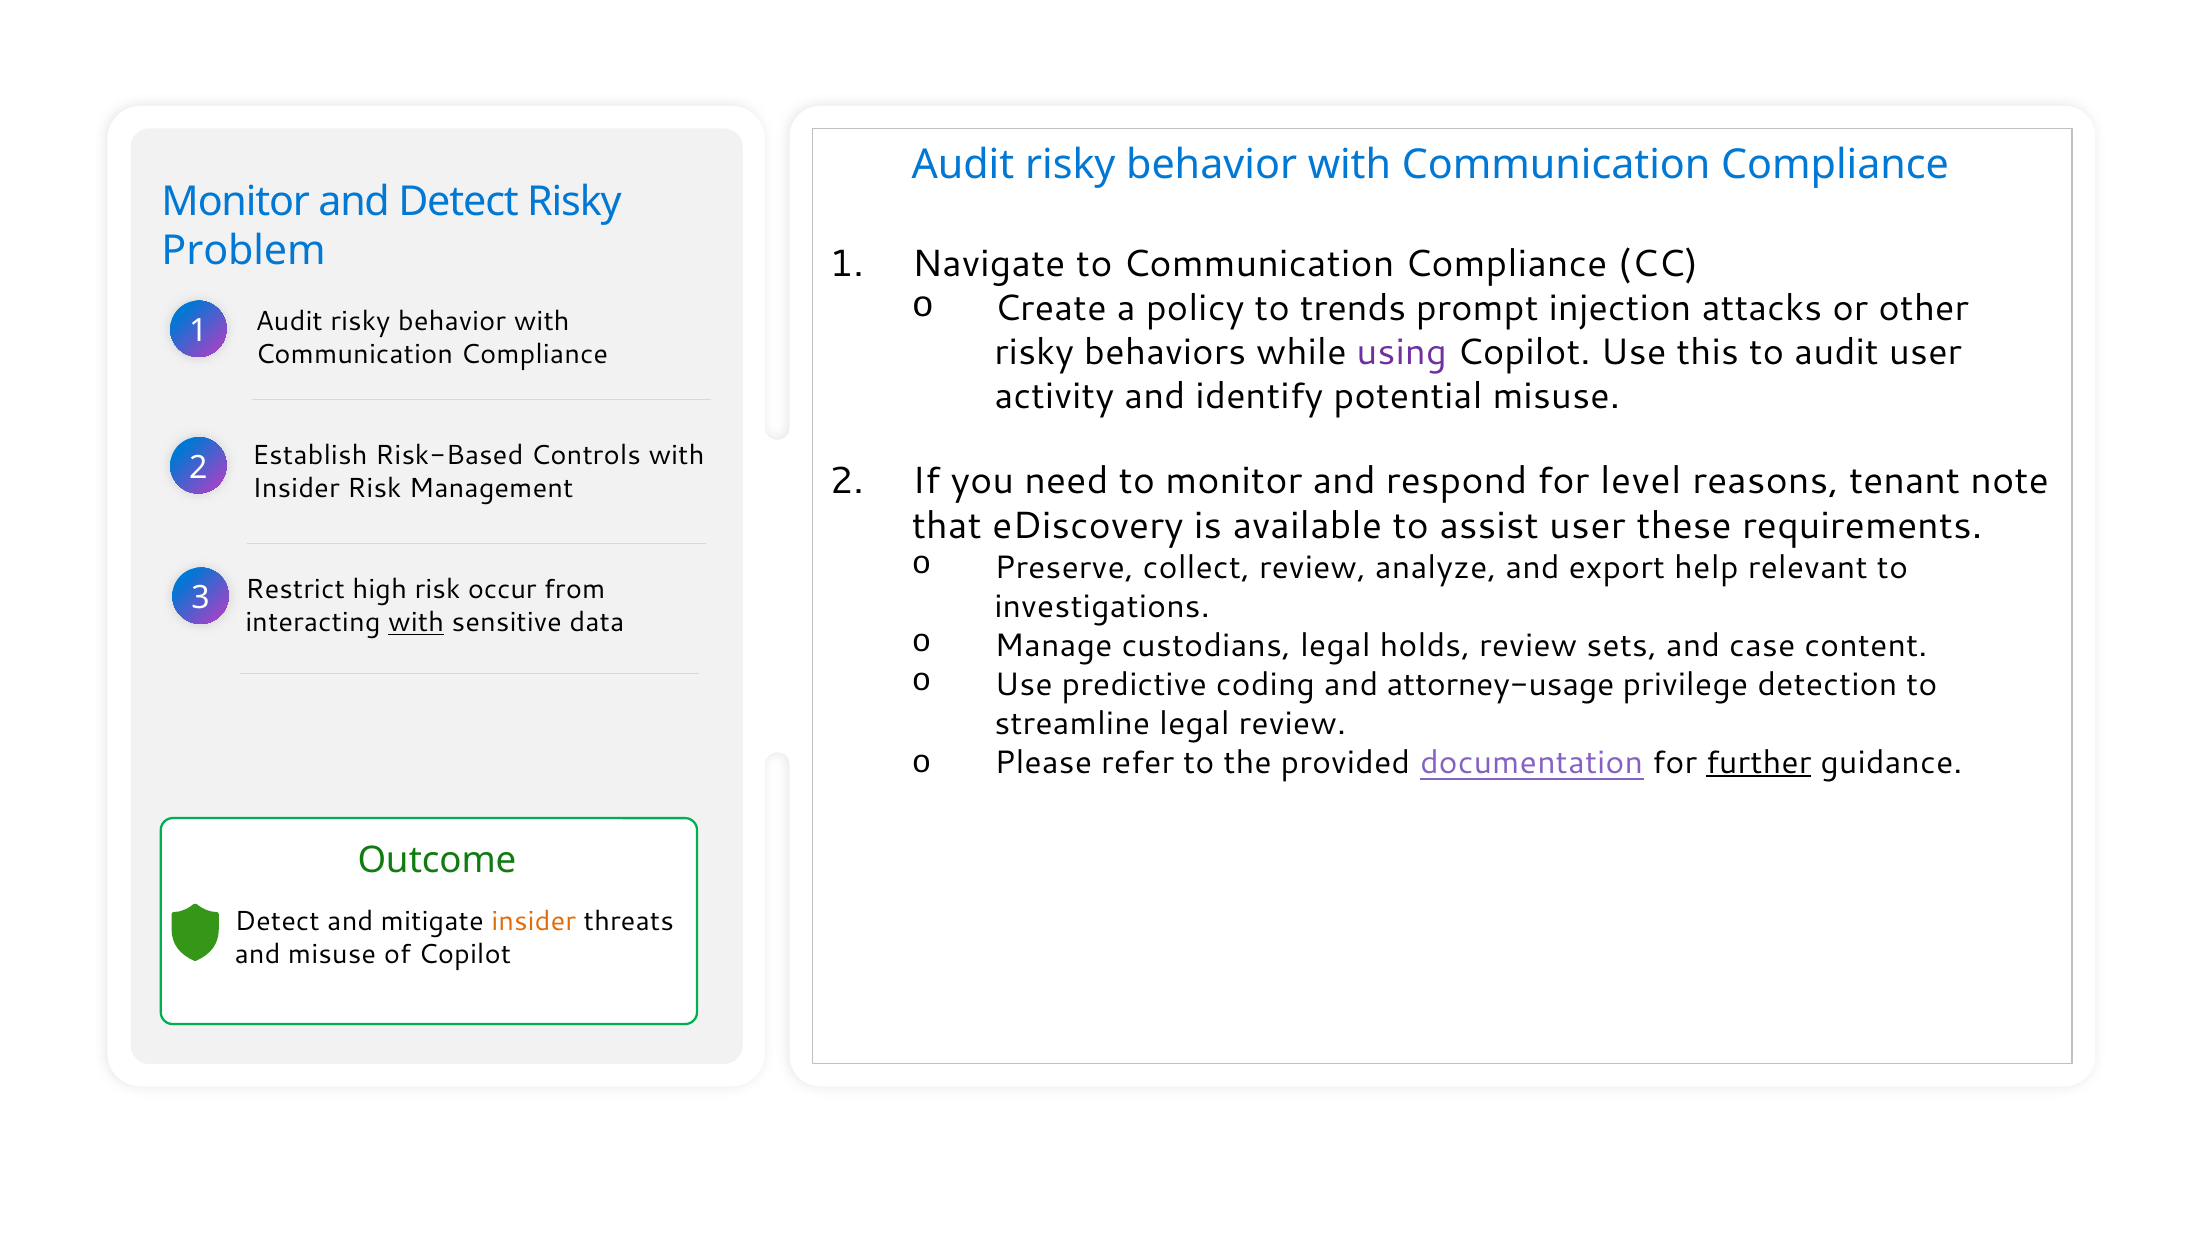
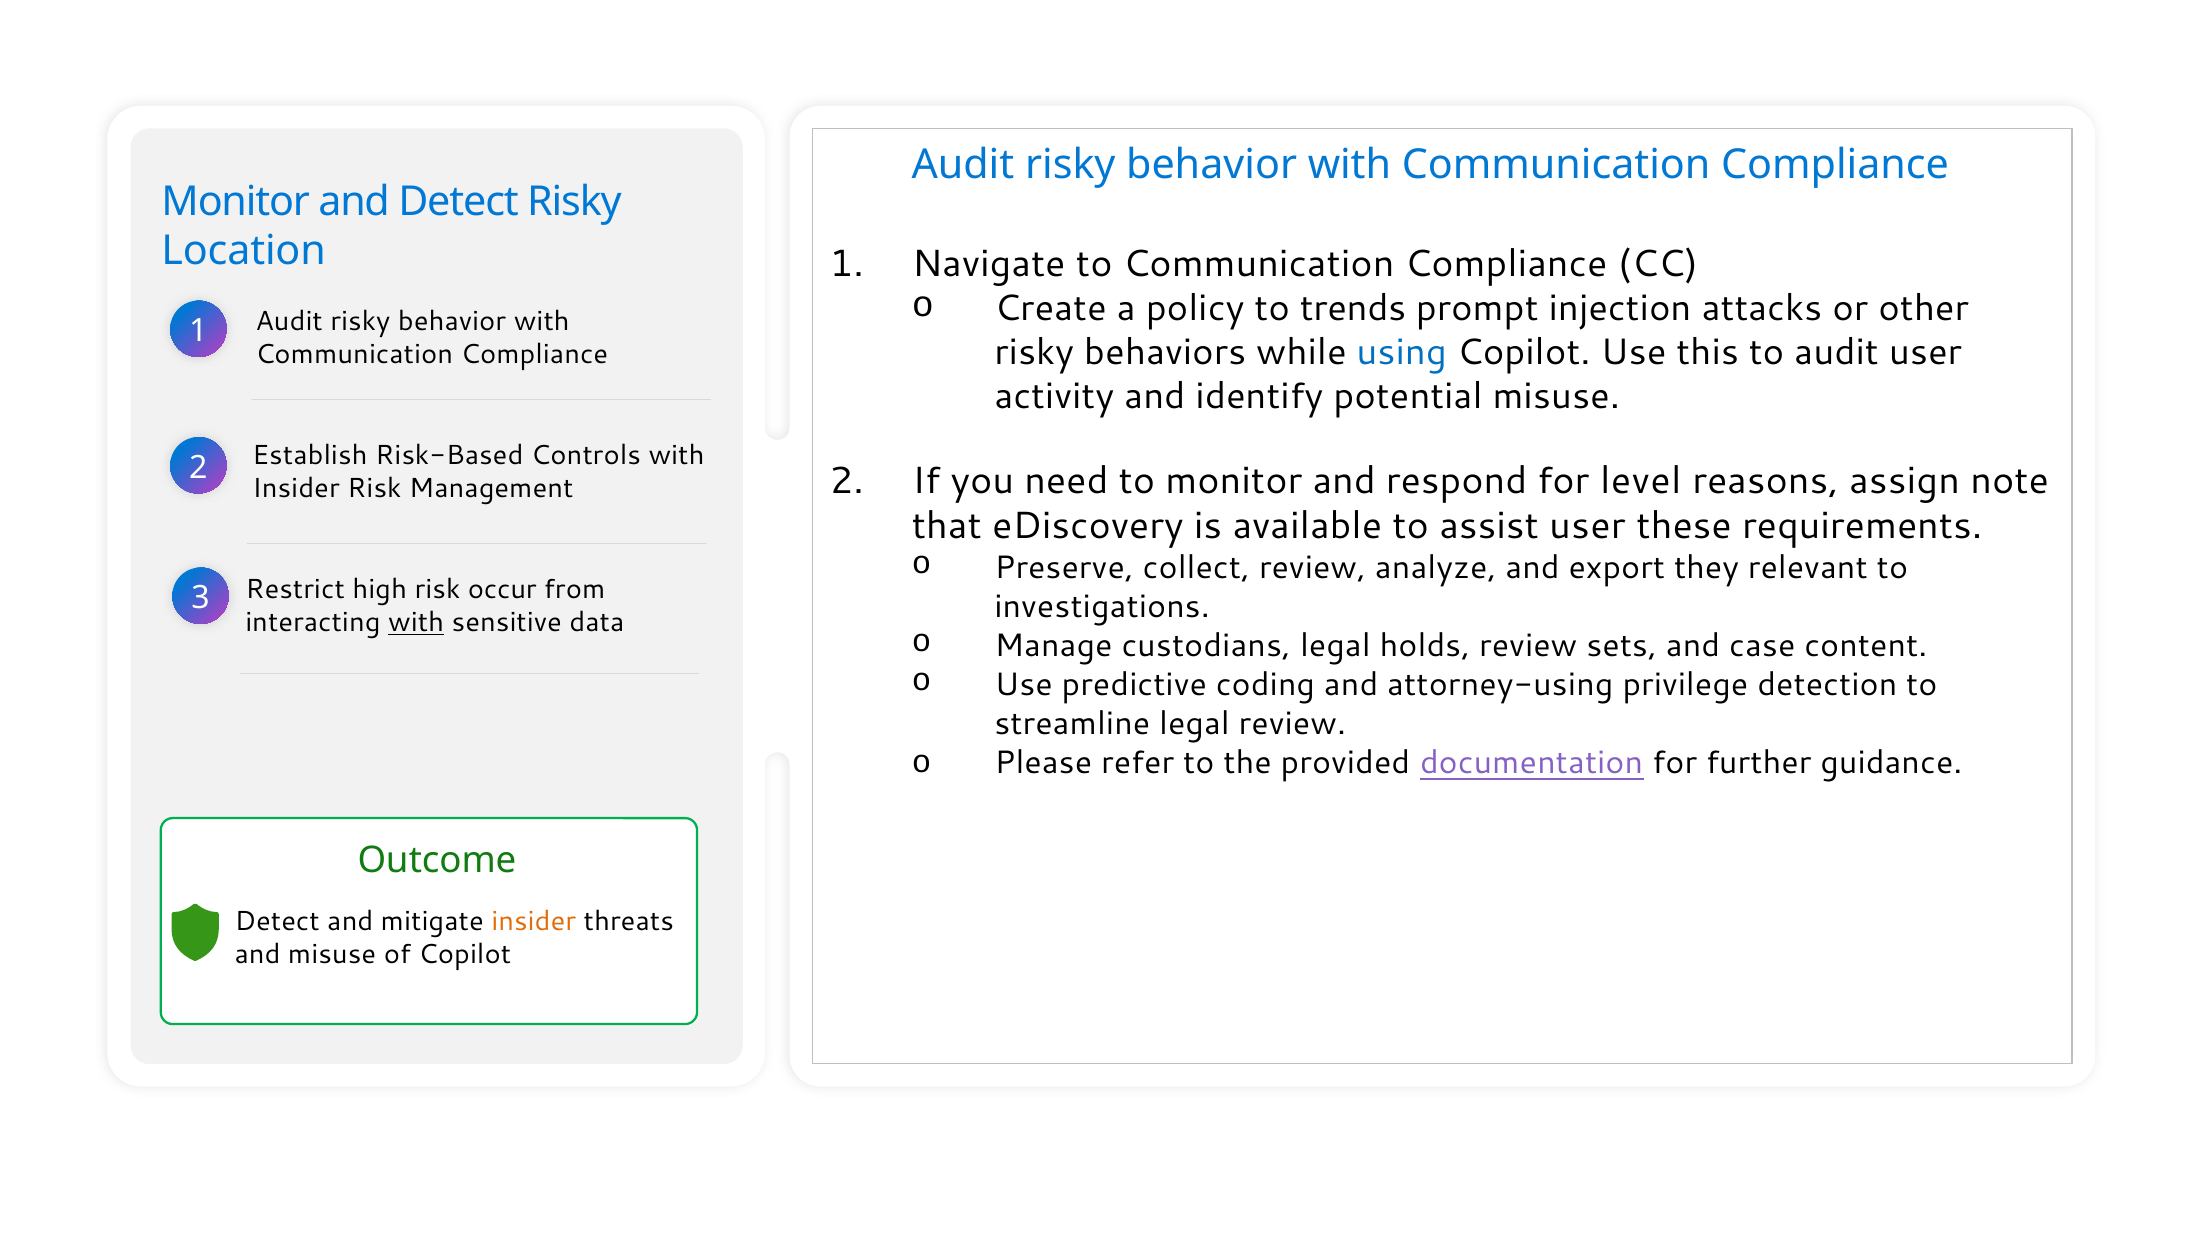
Problem: Problem -> Location
using colour: purple -> blue
tenant: tenant -> assign
help: help -> they
attorney-usage: attorney-usage -> attorney-using
further underline: present -> none
